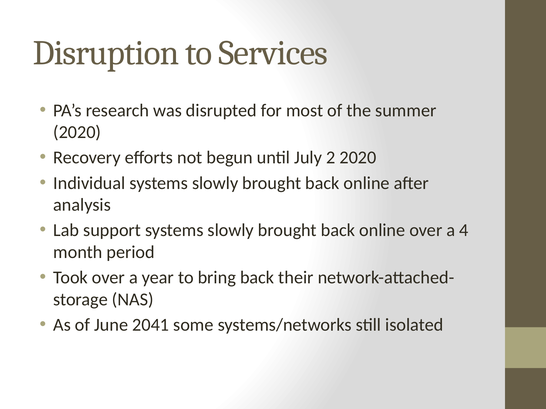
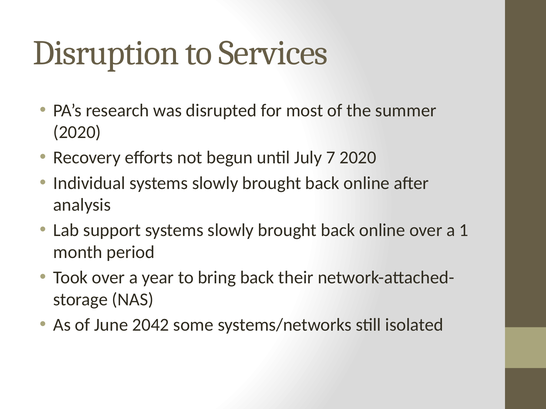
2: 2 -> 7
4: 4 -> 1
2041: 2041 -> 2042
